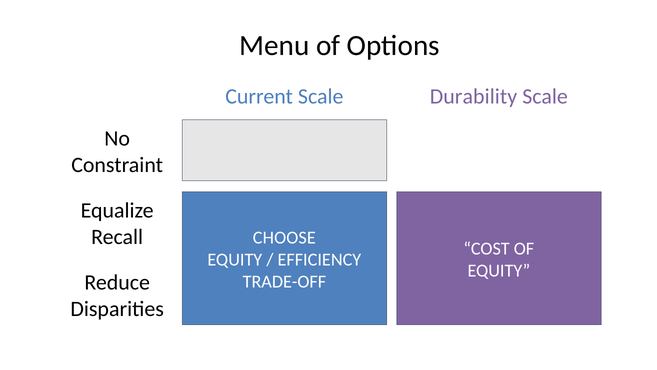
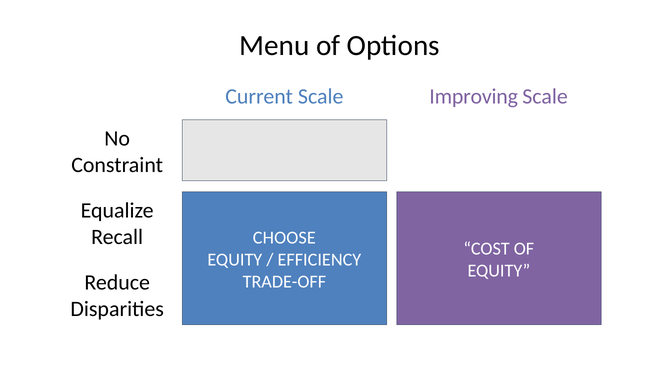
Durability: Durability -> Improving
